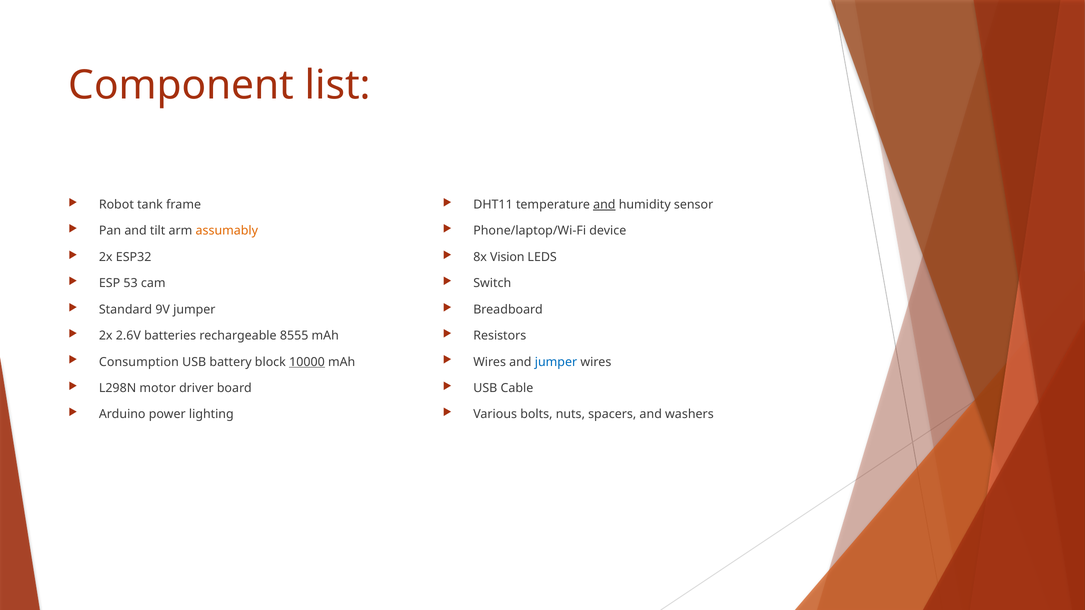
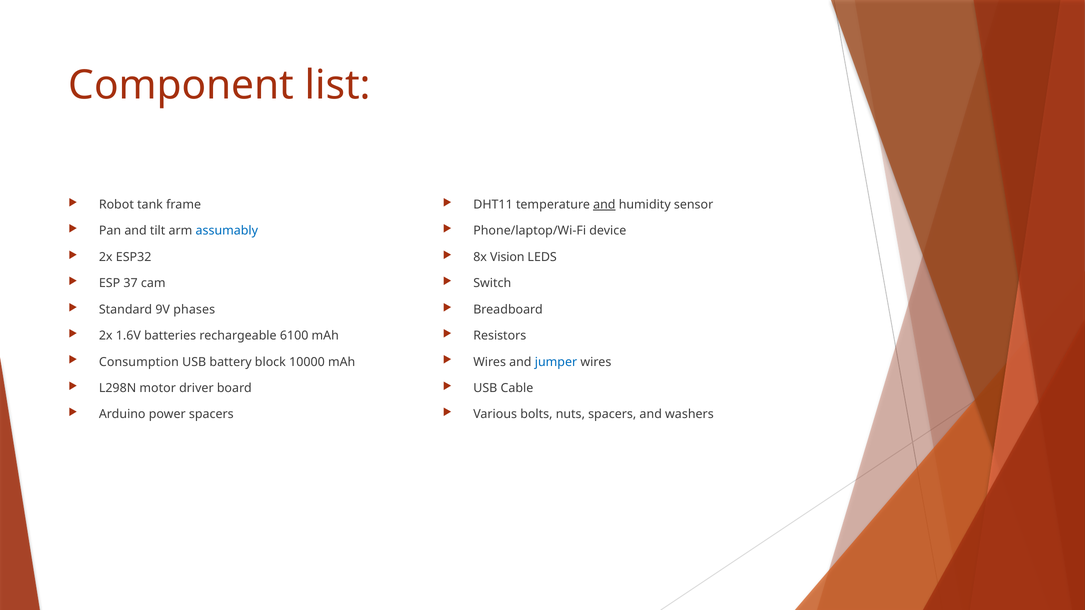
assumably colour: orange -> blue
53: 53 -> 37
9V jumper: jumper -> phases
2.6V: 2.6V -> 1.6V
8555: 8555 -> 6100
10000 underline: present -> none
power lighting: lighting -> spacers
